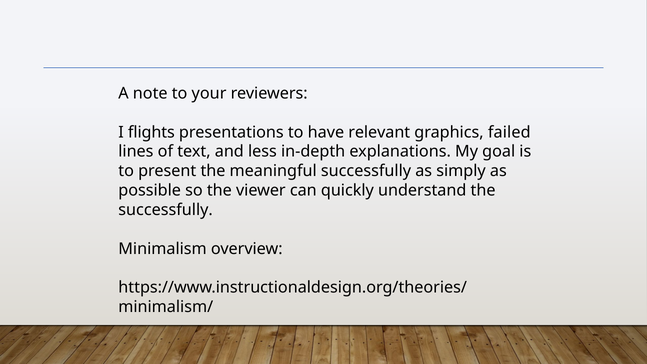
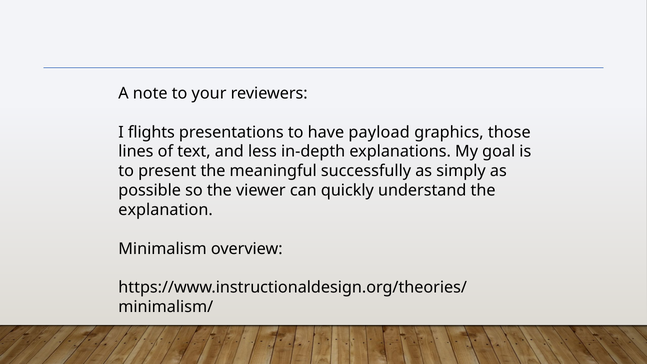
relevant: relevant -> payload
failed: failed -> those
successfully at (166, 210): successfully -> explanation
